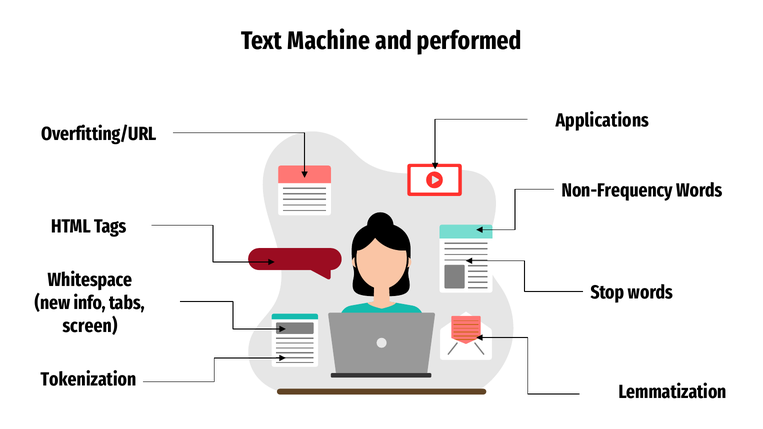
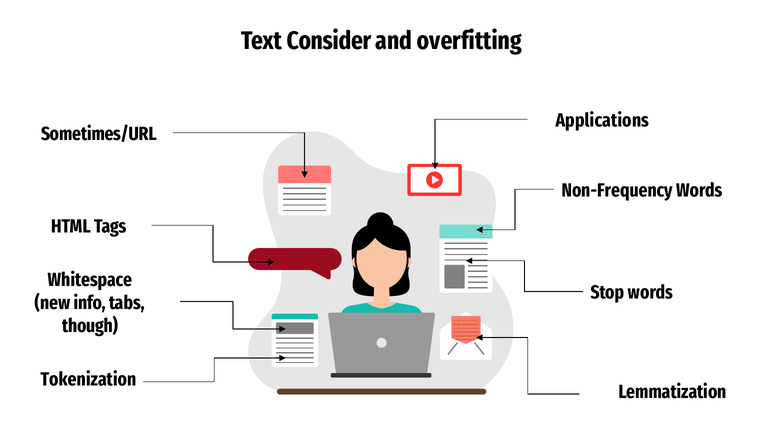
Machine: Machine -> Consider
performed: performed -> overfitting
Overfitting/URL: Overfitting/URL -> Sometimes/URL
screen: screen -> though
